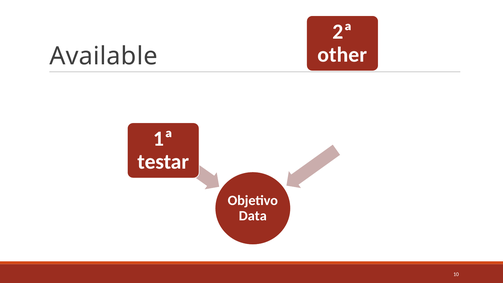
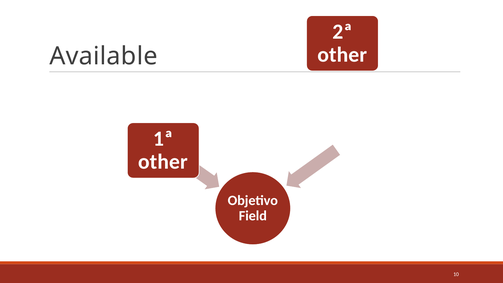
testar at (163, 162): testar -> other
Data: Data -> Field
